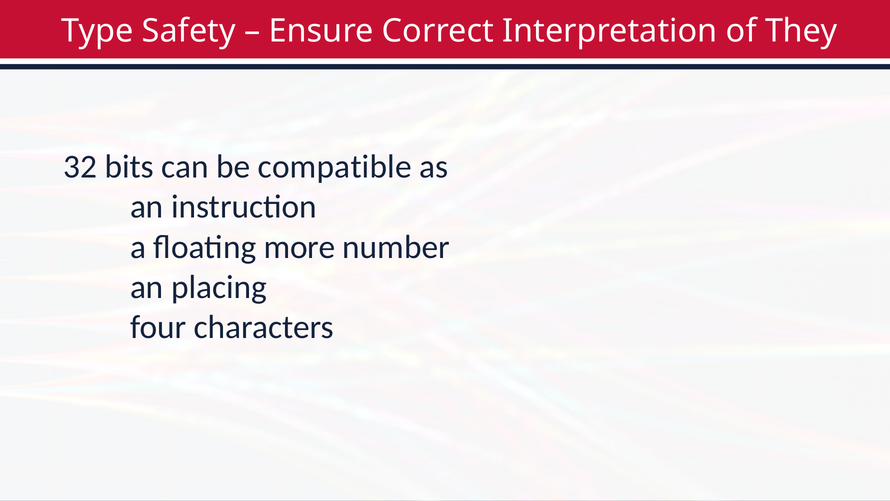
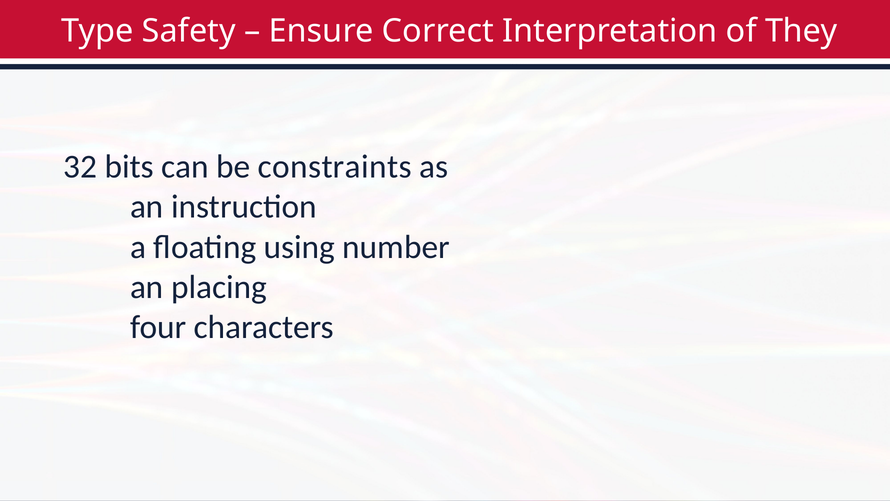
compatible: compatible -> constraints
more: more -> using
